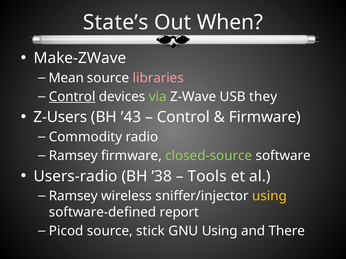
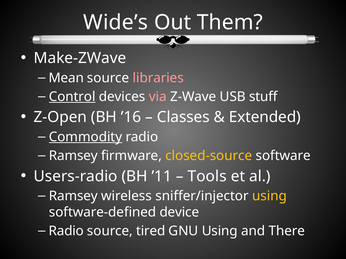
State’s: State’s -> Wide’s
When: When -> Them
via colour: light green -> pink
they: they -> stuff
Z-Users: Z-Users -> Z-Open
’43: ’43 -> ’16
Control at (183, 117): Control -> Classes
Firmware at (265, 117): Firmware -> Extended
Commodity underline: none -> present
closed-source colour: light green -> yellow
’38: ’38 -> ’11
report: report -> device
Picod at (66, 231): Picod -> Radio
stick: stick -> tired
